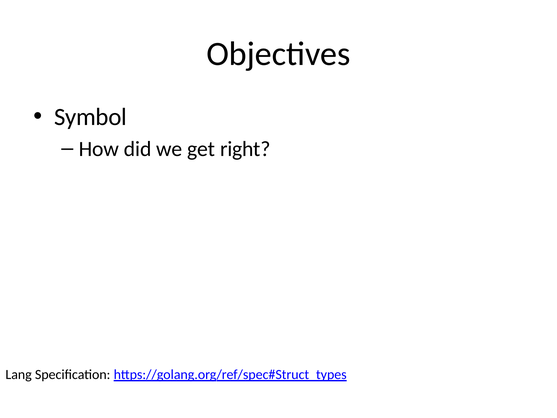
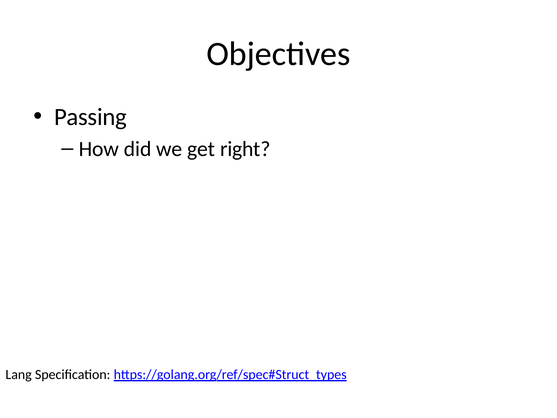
Symbol: Symbol -> Passing
